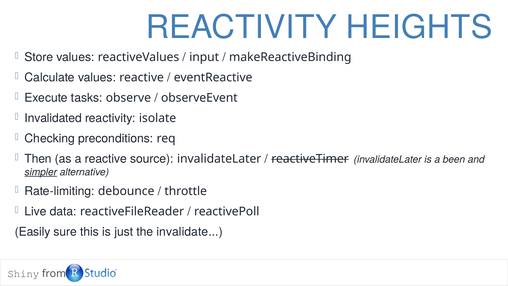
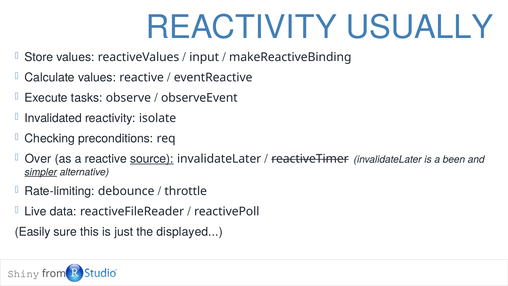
HEIGHTS: HEIGHTS -> USUALLY
Then: Then -> Over
source underline: none -> present
invalidate: invalidate -> displayed
